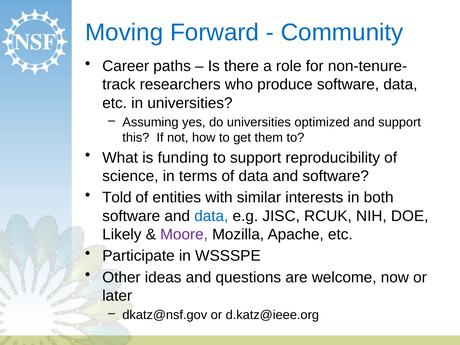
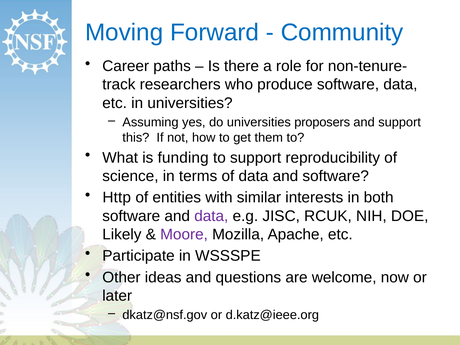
optimized: optimized -> proposers
Told: Told -> Http
data at (211, 216) colour: blue -> purple
